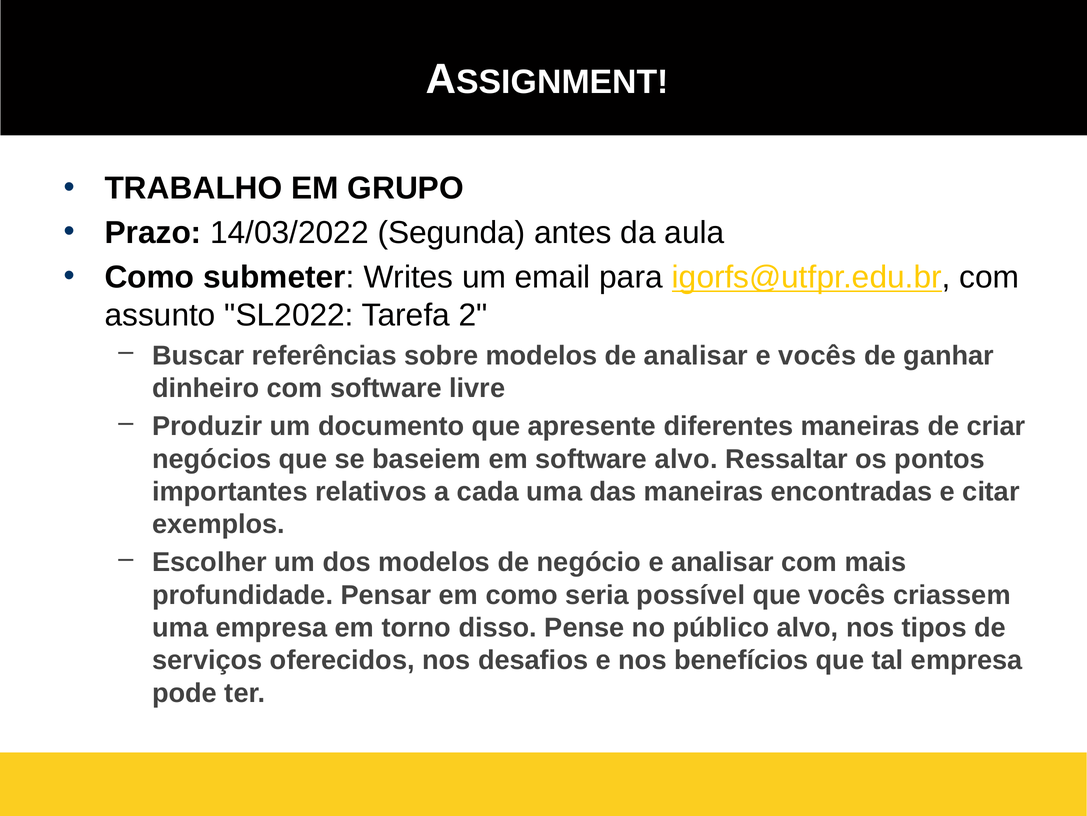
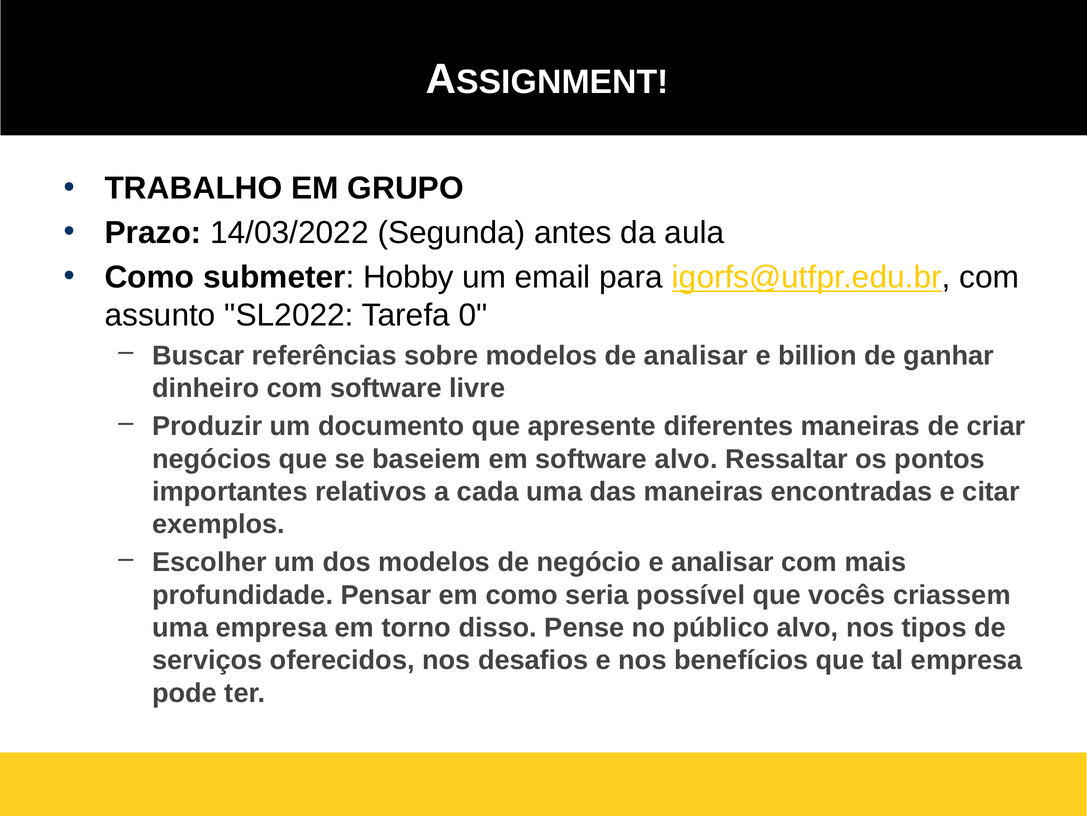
Writes: Writes -> Hobby
2: 2 -> 0
e vocês: vocês -> billion
